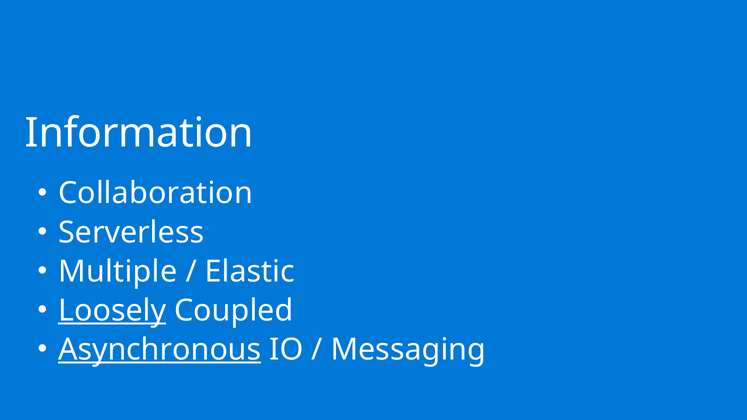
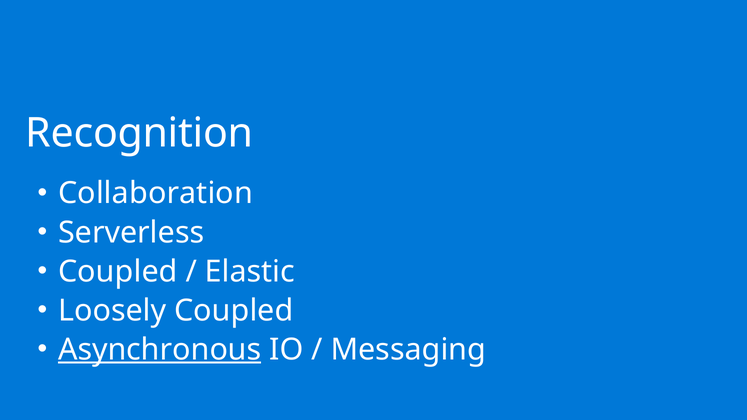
Information: Information -> Recognition
Multiple at (118, 272): Multiple -> Coupled
Loosely underline: present -> none
